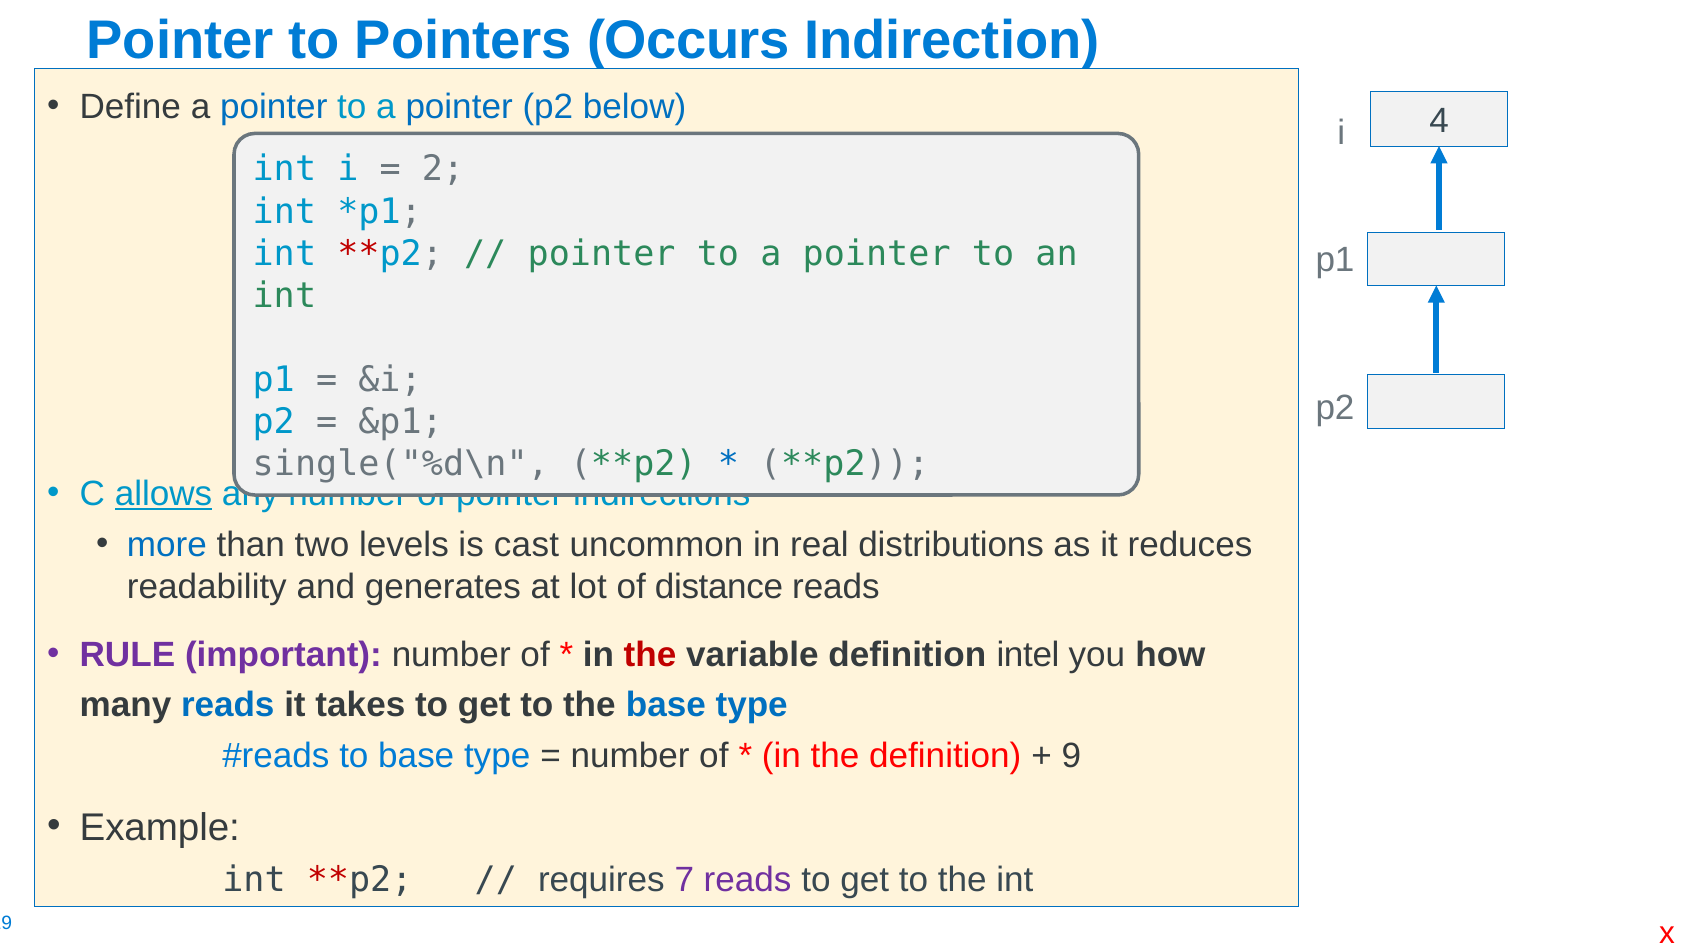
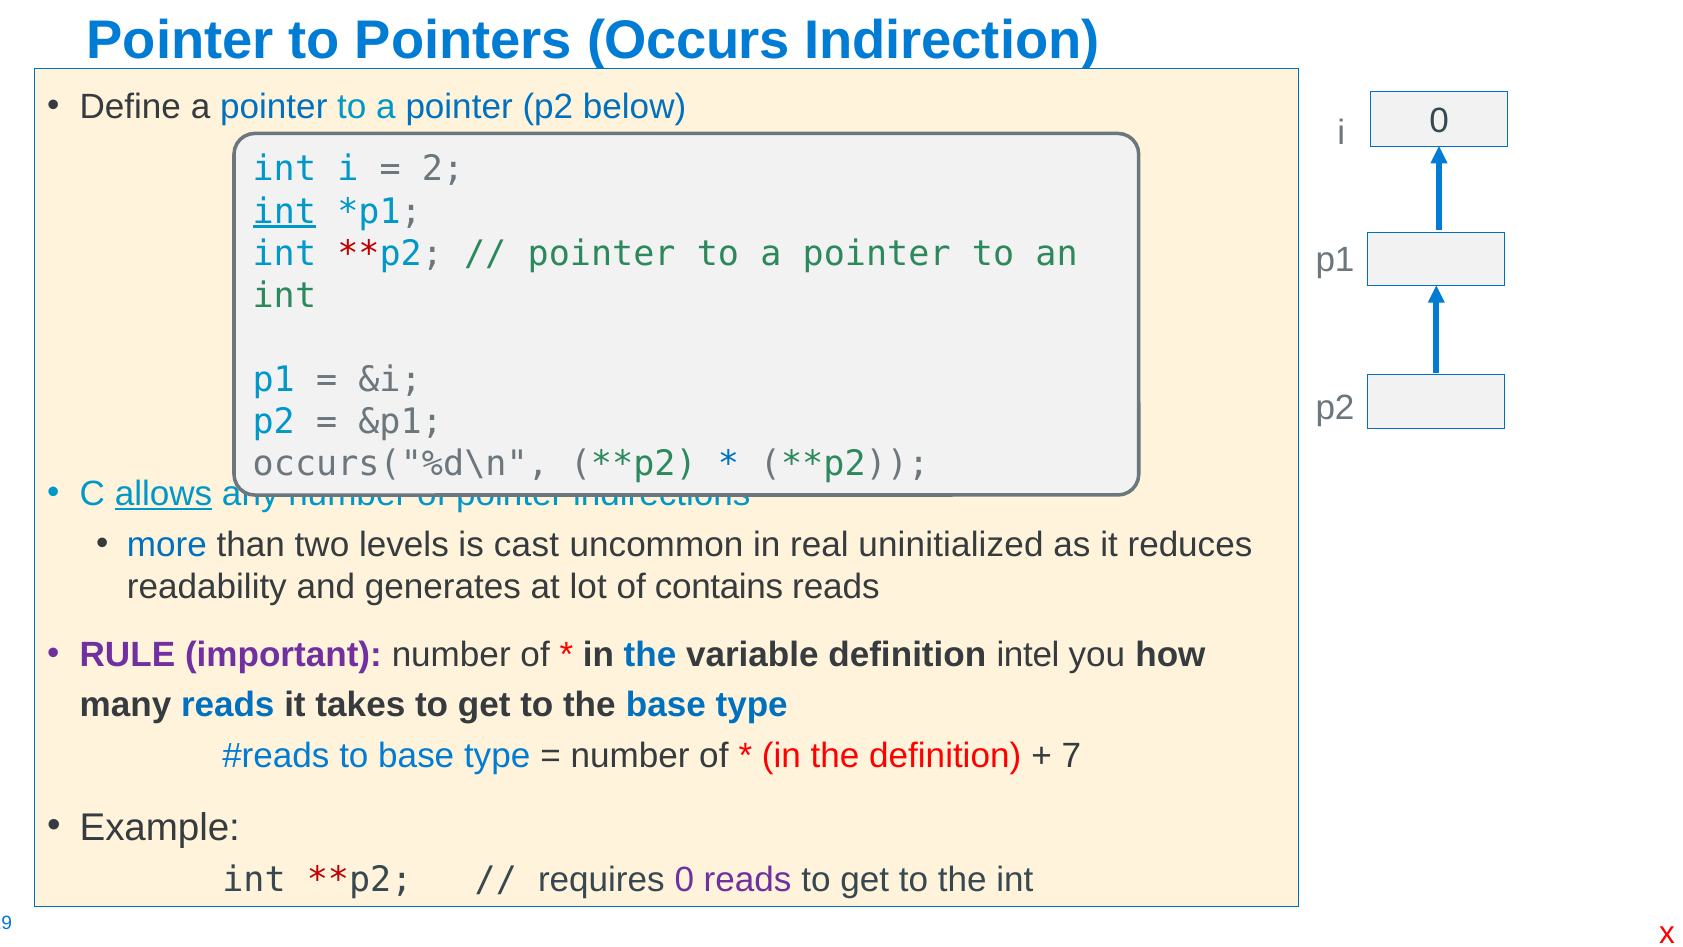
i 4: 4 -> 0
int at (284, 211) underline: none -> present
single("%d\n: single("%d\n -> occurs("%d\n
distributions: distributions -> uninitialized
distance: distance -> contains
the at (650, 655) colour: red -> blue
9: 9 -> 7
requires 7: 7 -> 0
